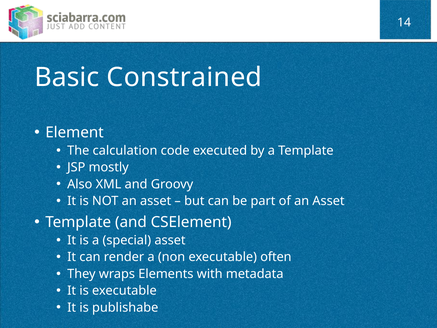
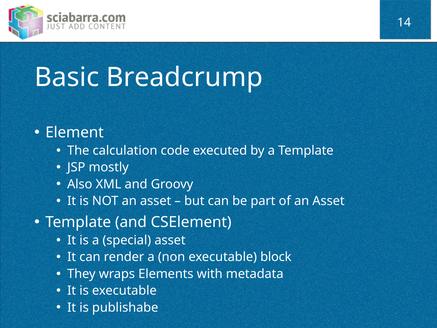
Constrained: Constrained -> Breadcrump
often: often -> block
